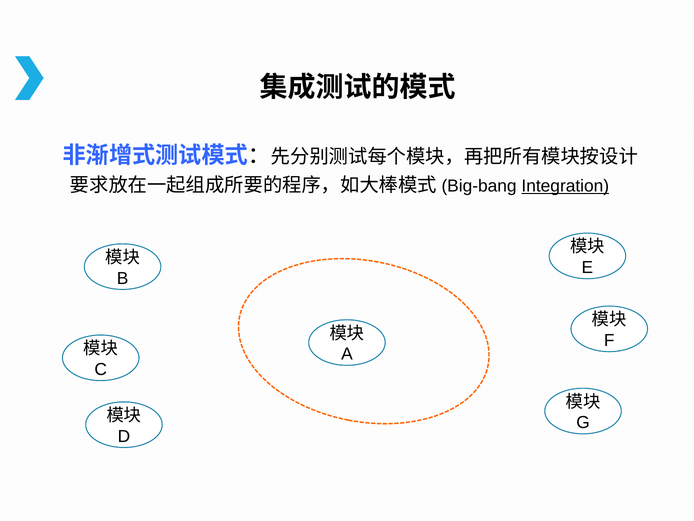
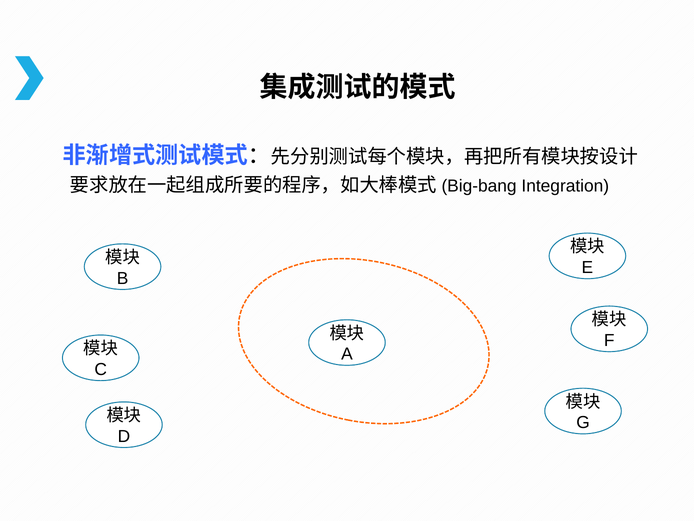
Integration underline: present -> none
